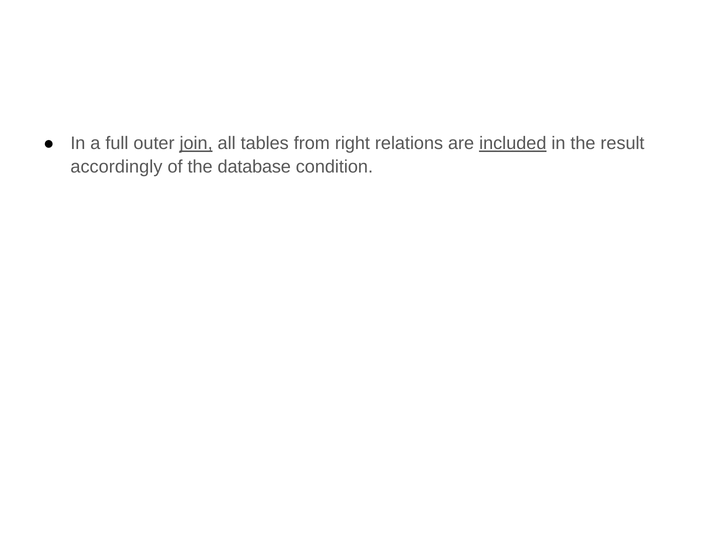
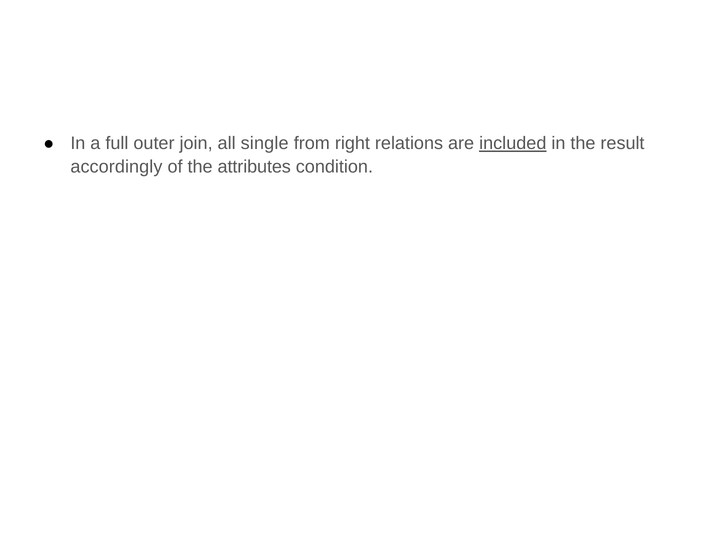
join underline: present -> none
tables: tables -> single
database: database -> attributes
